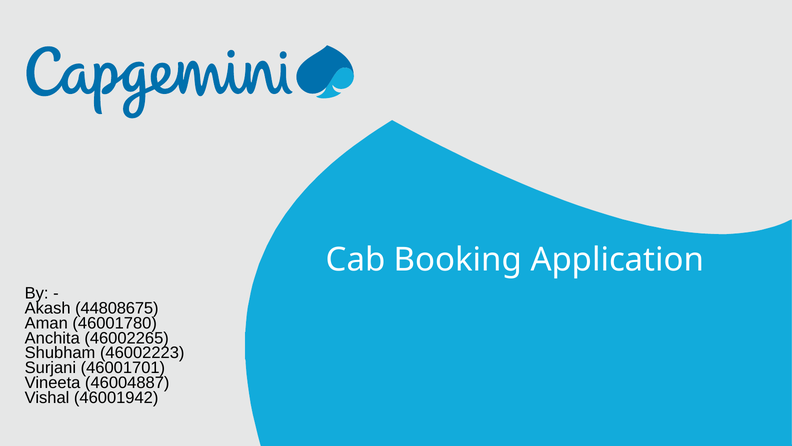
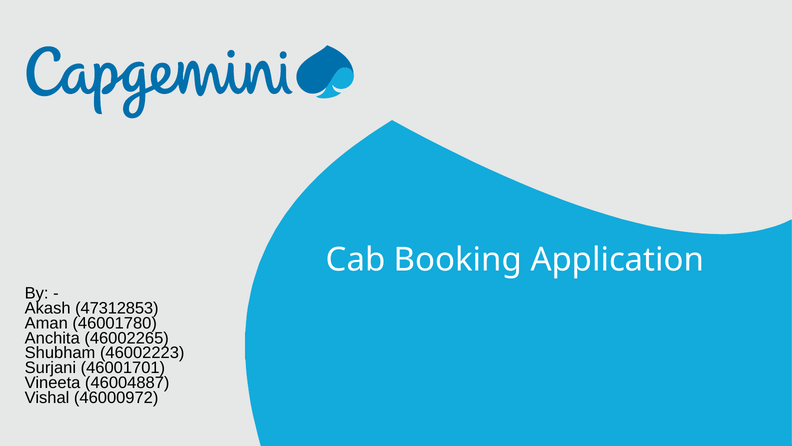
44808675: 44808675 -> 47312853
46001942: 46001942 -> 46000972
